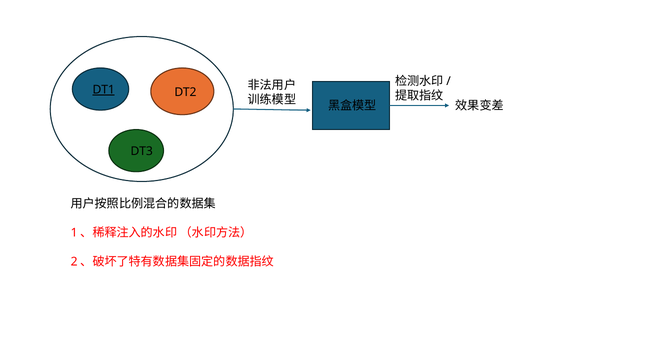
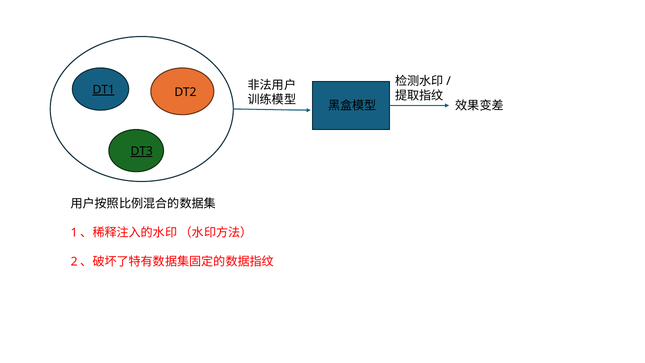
DT3 underline: none -> present
